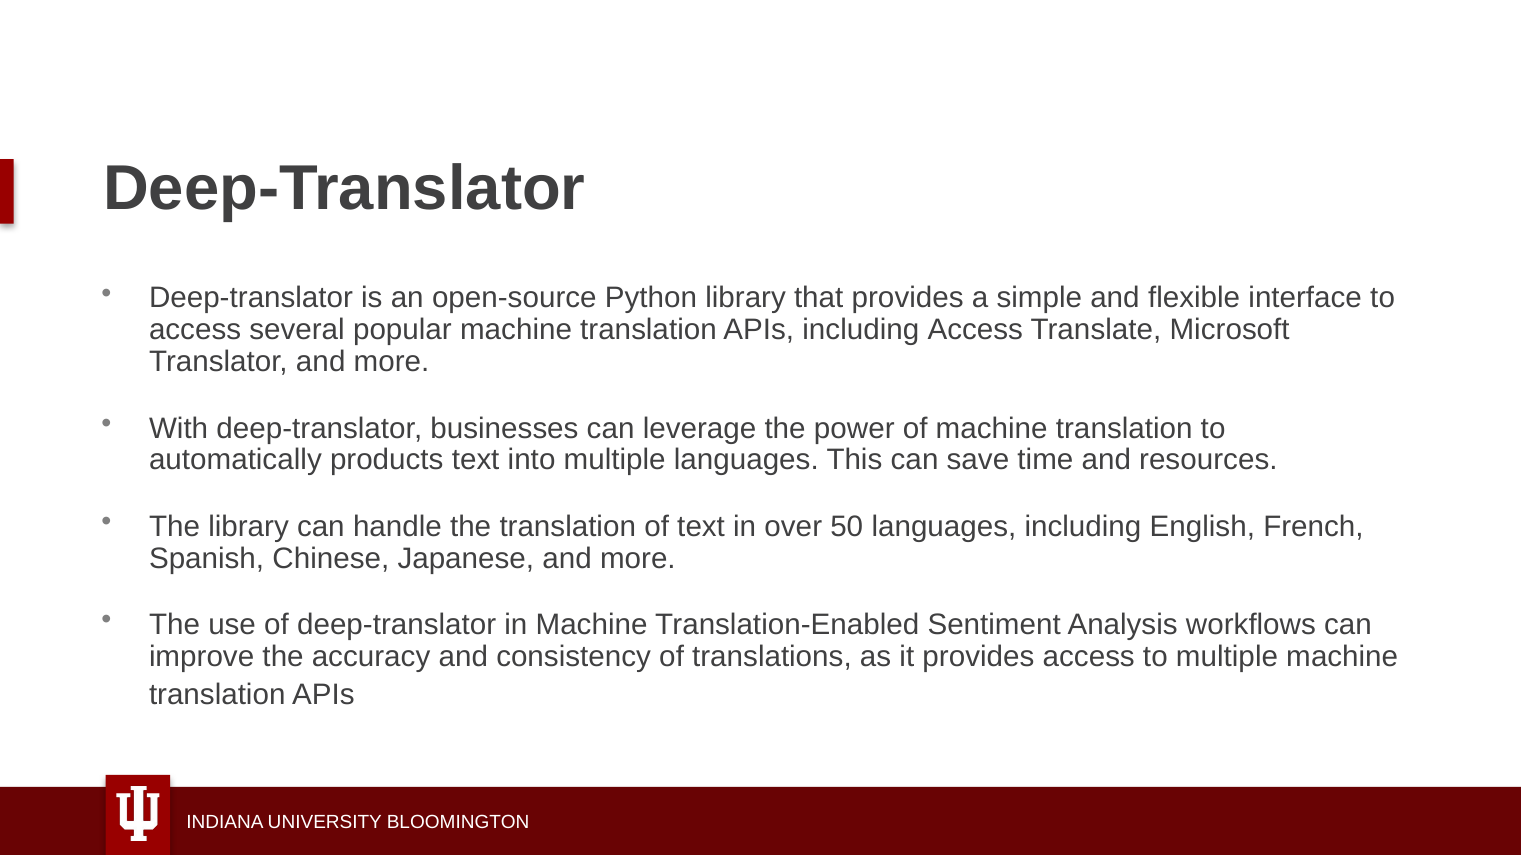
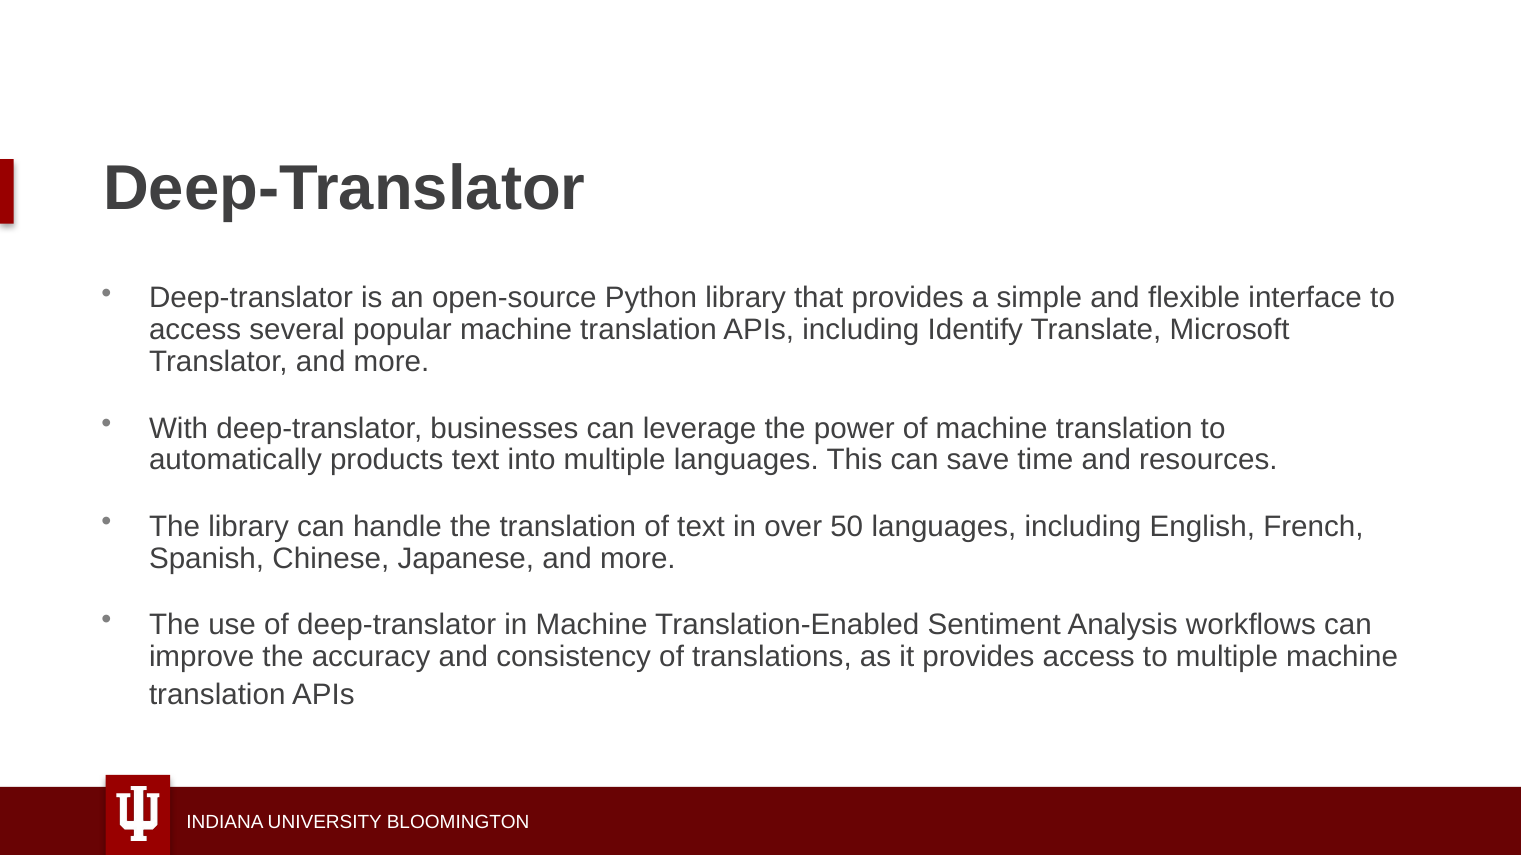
including Access: Access -> Identify
